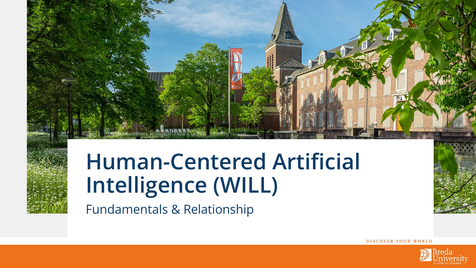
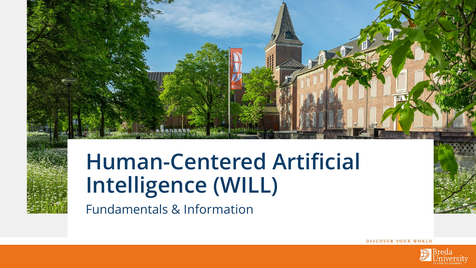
Relationship: Relationship -> Information
